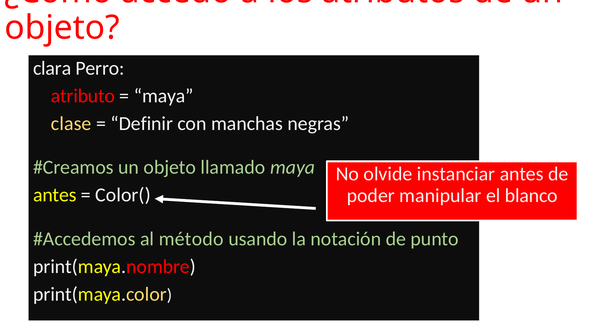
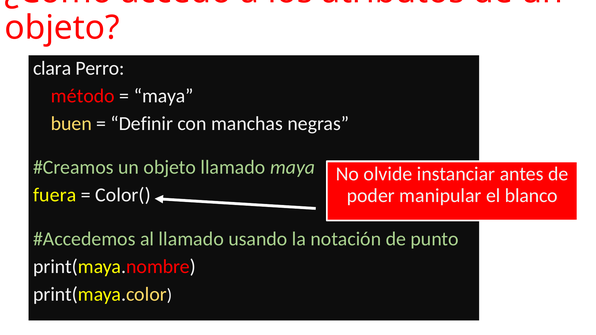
atributo: atributo -> método
clase: clase -> buen
antes at (55, 195): antes -> fuera
al método: método -> llamado
